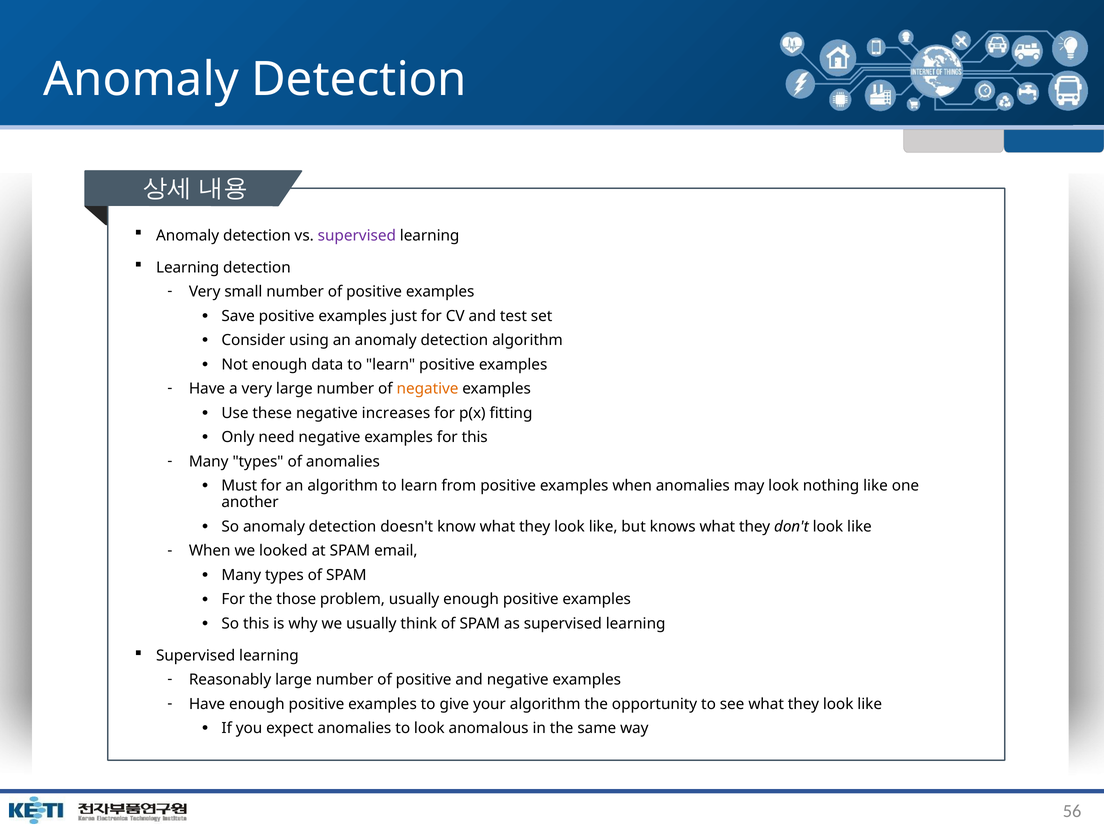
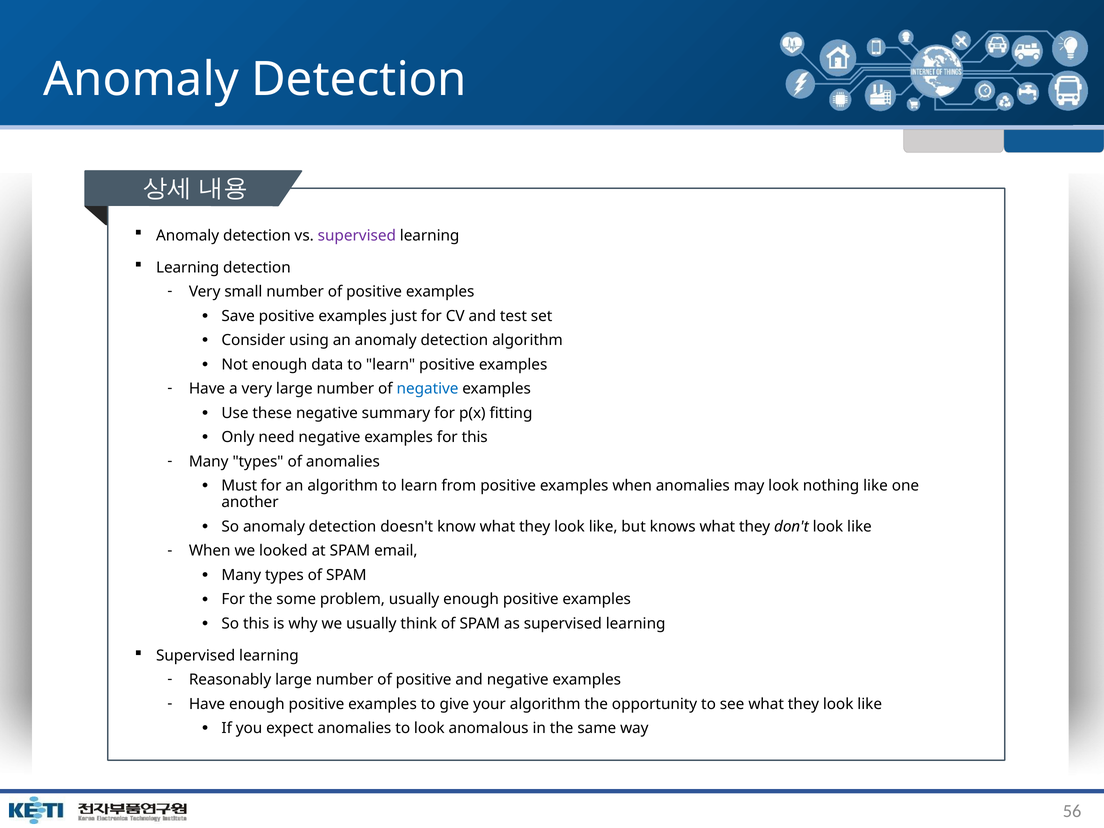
negative at (428, 389) colour: orange -> blue
increases: increases -> summary
those: those -> some
